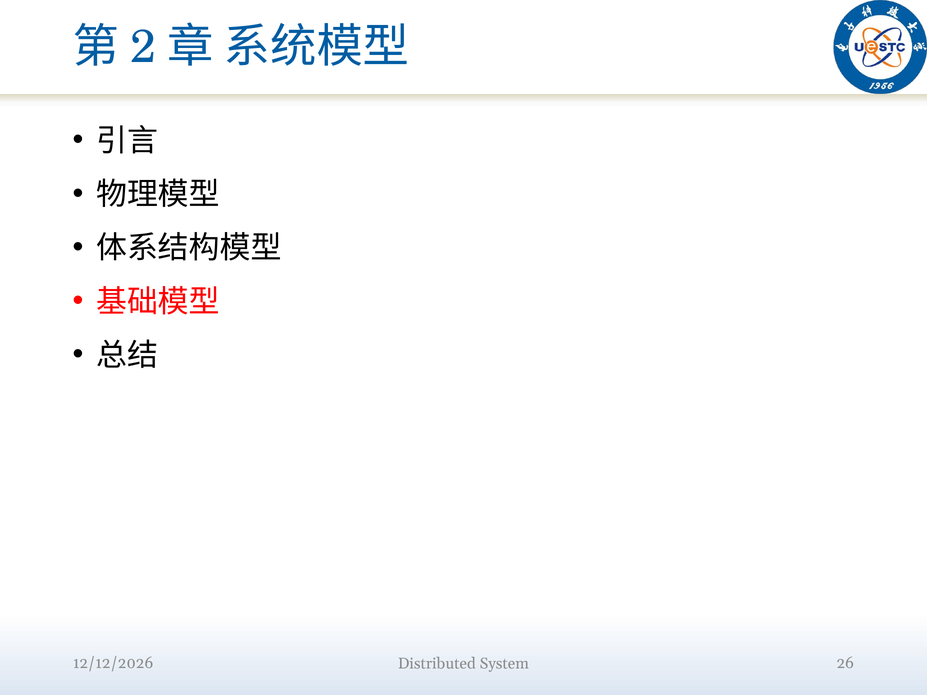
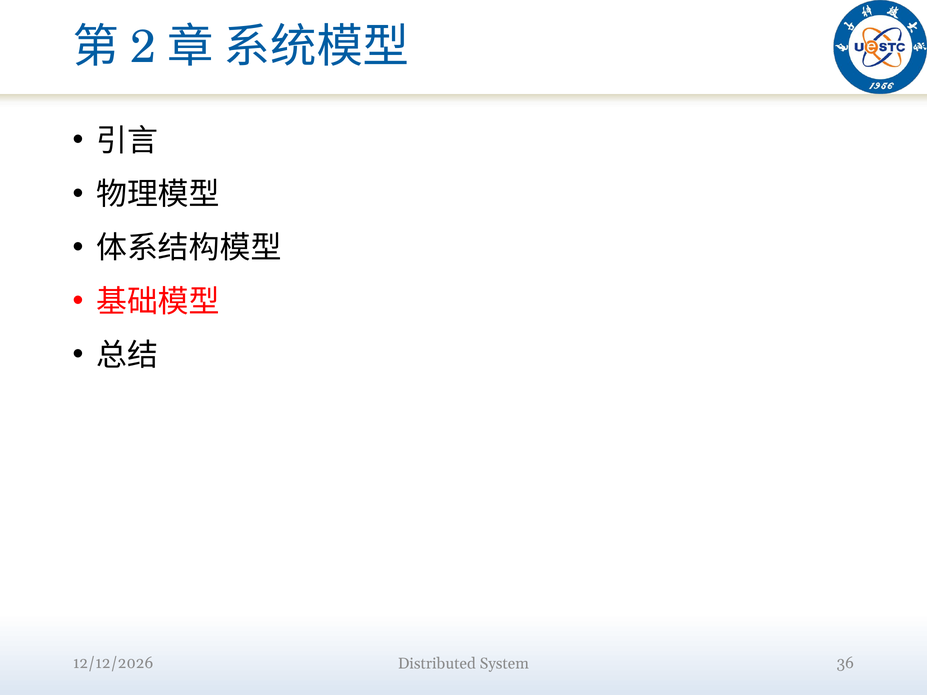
26: 26 -> 36
